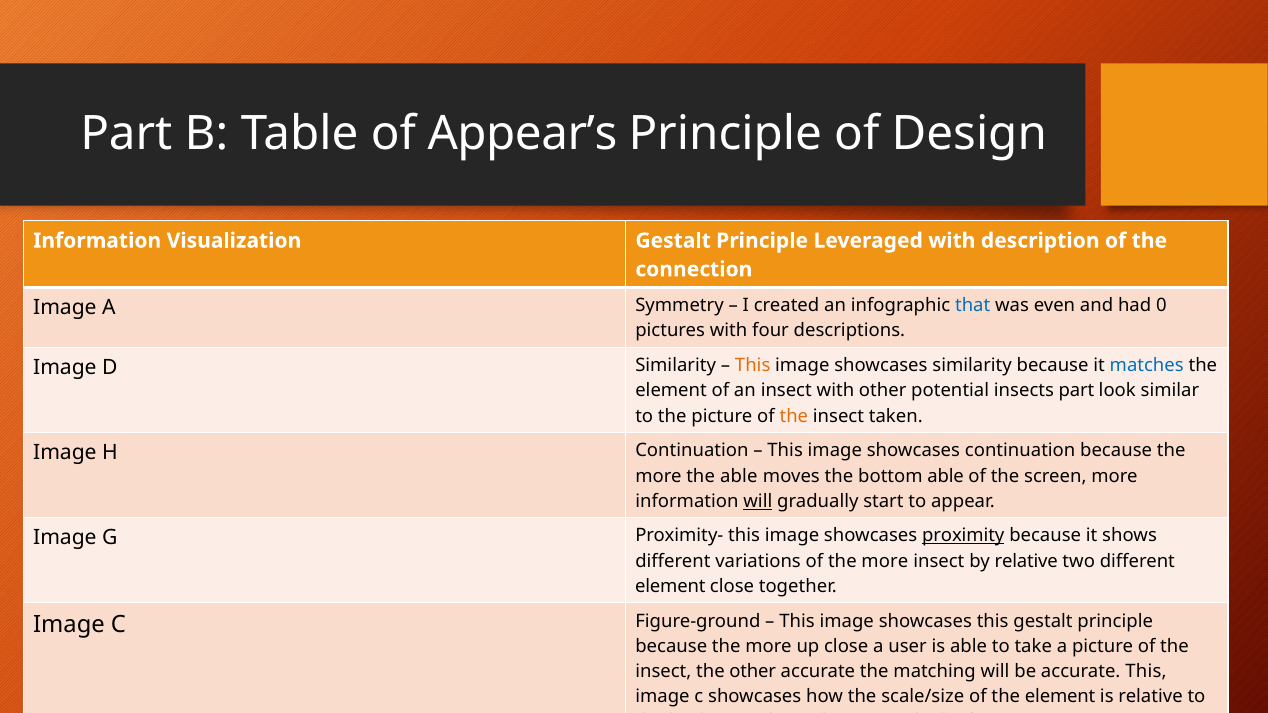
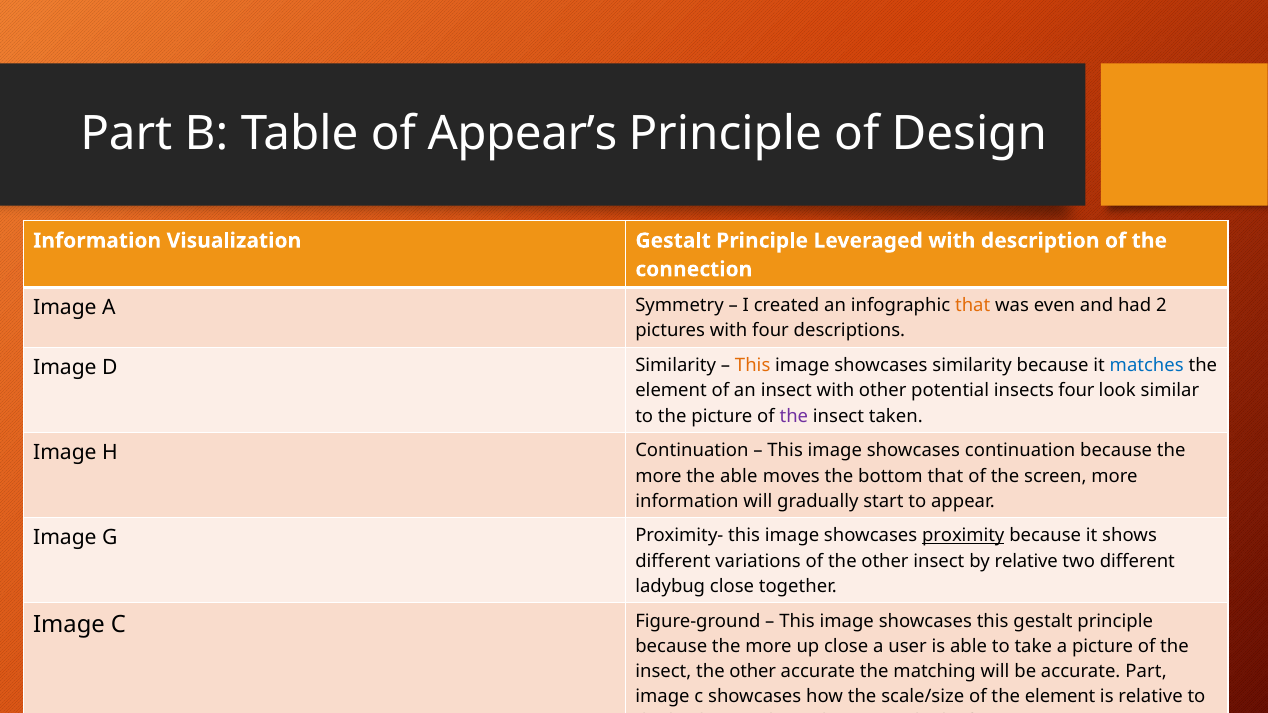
that at (973, 306) colour: blue -> orange
0: 0 -> 2
insects part: part -> four
the at (794, 416) colour: orange -> purple
bottom able: able -> that
will at (758, 501) underline: present -> none
of the more: more -> other
element at (670, 586): element -> ladybug
accurate This: This -> Part
